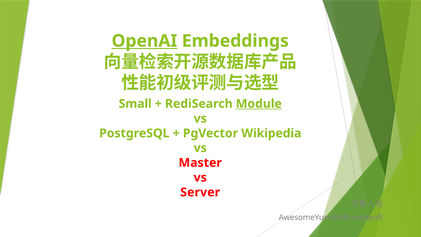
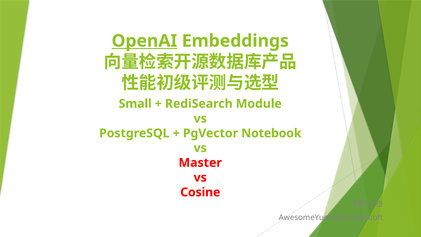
Module underline: present -> none
Wikipedia: Wikipedia -> Notebook
Server: Server -> Cosine
